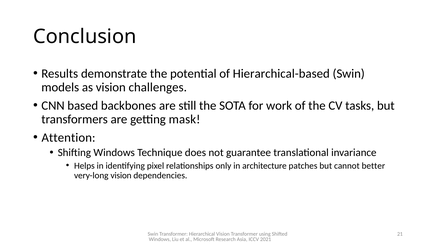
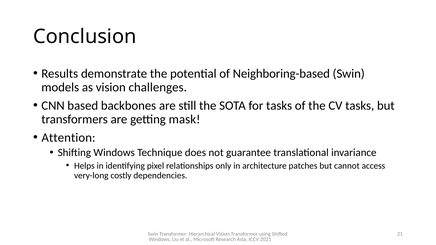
Hierarchical-based: Hierarchical-based -> Neighboring-based
for work: work -> tasks
better: better -> access
very-long vision: vision -> costly
